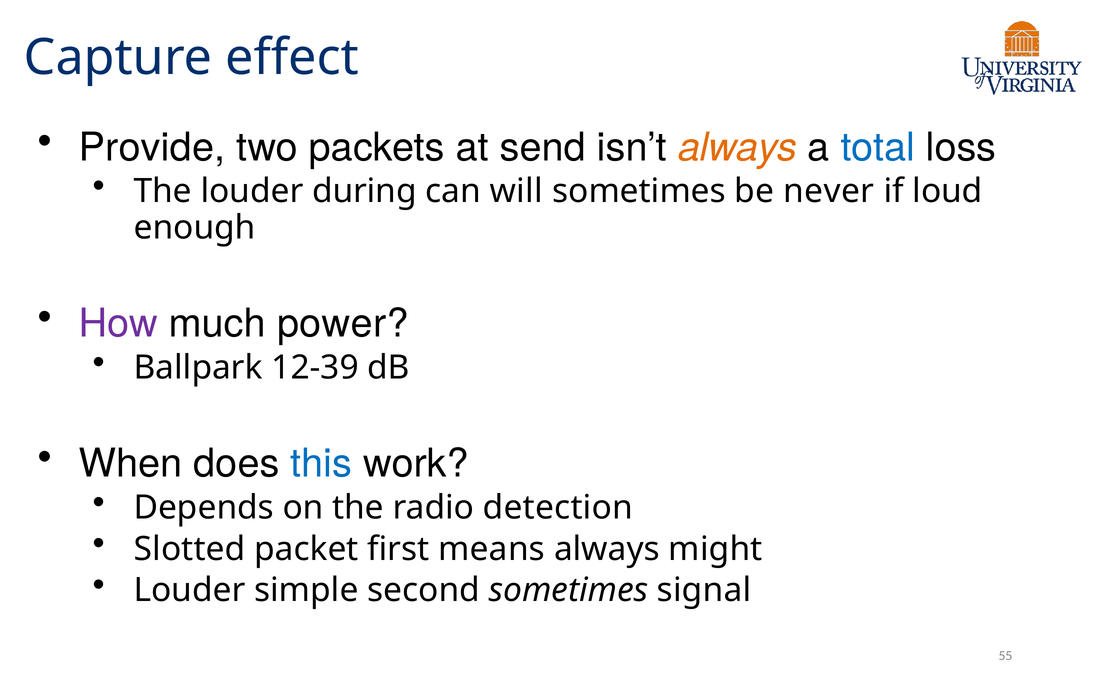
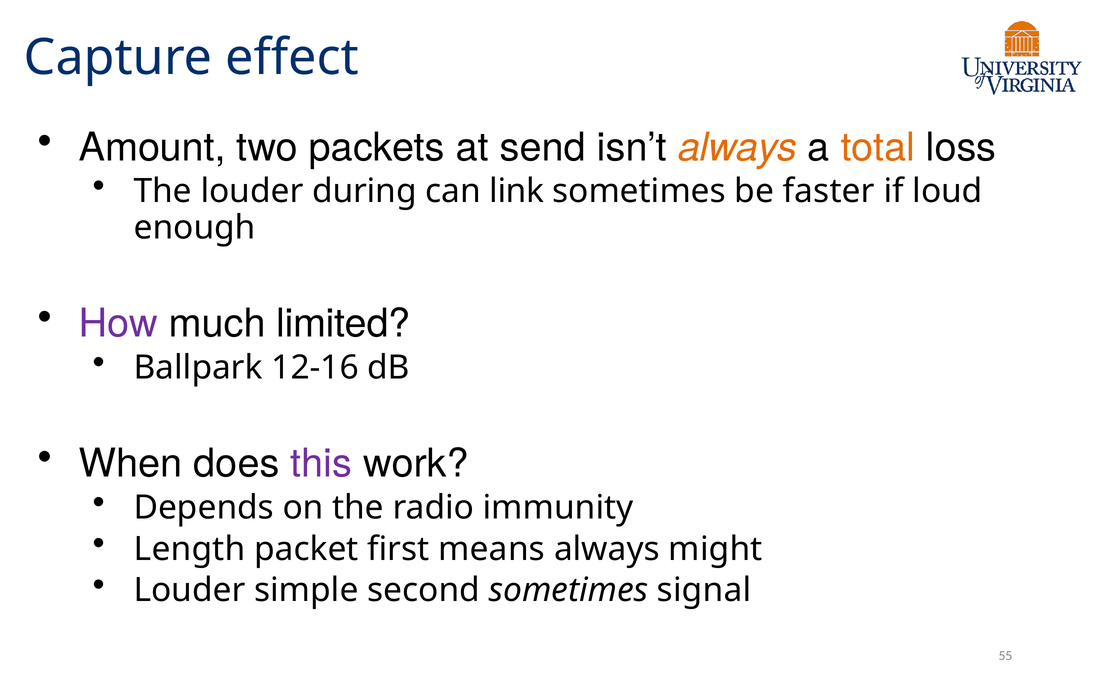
Provide: Provide -> Amount
total colour: blue -> orange
will: will -> link
never: never -> faster
power: power -> limited
12-39: 12-39 -> 12-16
this colour: blue -> purple
detection: detection -> immunity
Slotted: Slotted -> Length
